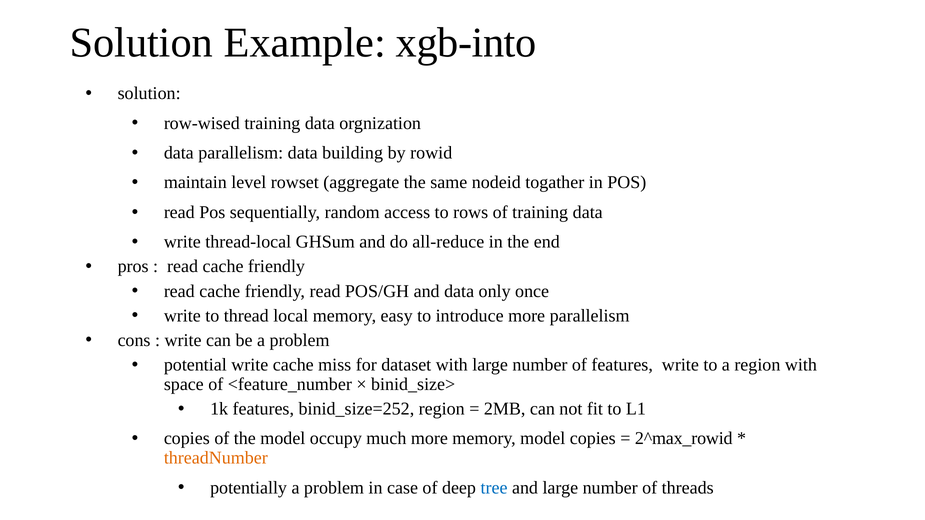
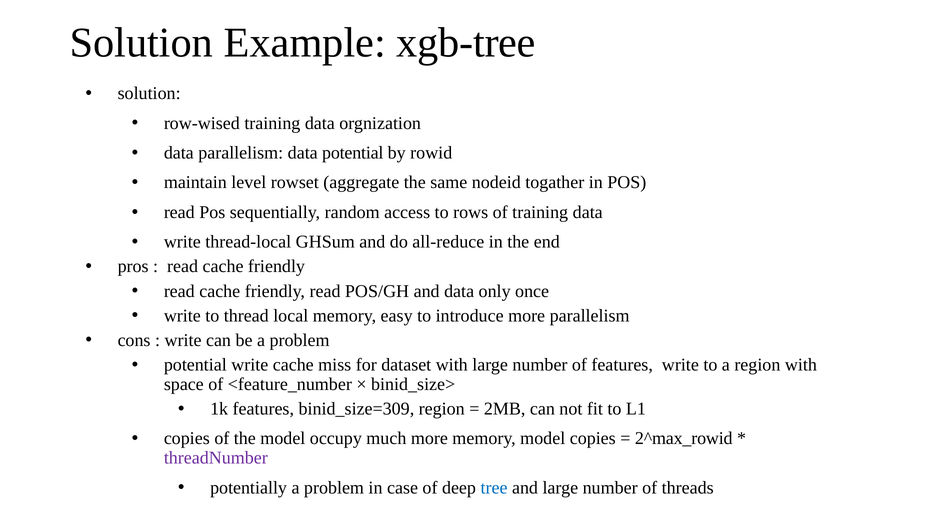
xgb-into: xgb-into -> xgb-tree
data building: building -> potential
binid_size=252: binid_size=252 -> binid_size=309
threadNumber colour: orange -> purple
